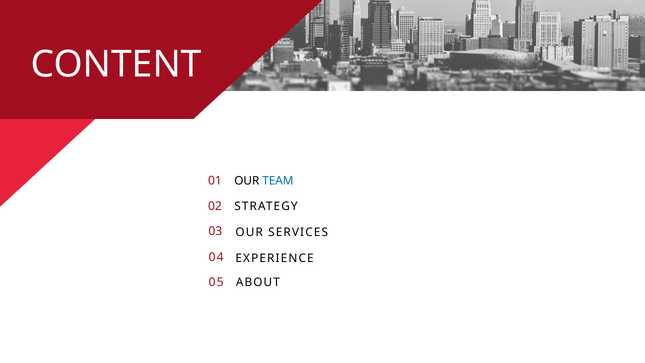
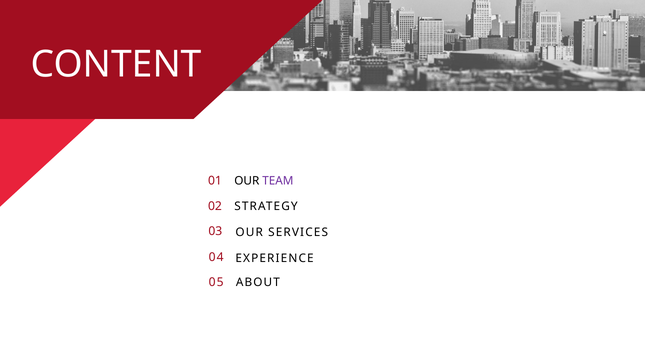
TEAM colour: blue -> purple
